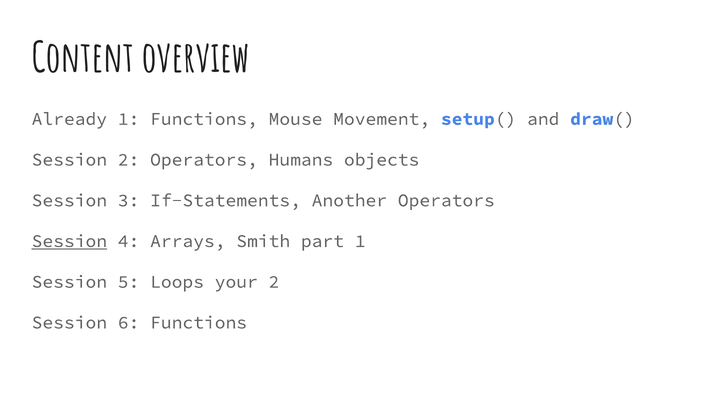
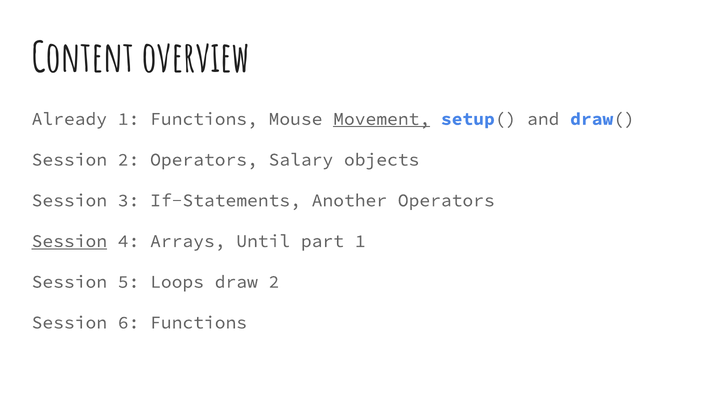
Movement underline: none -> present
Humans: Humans -> Salary
Smith: Smith -> Until
your: your -> draw
